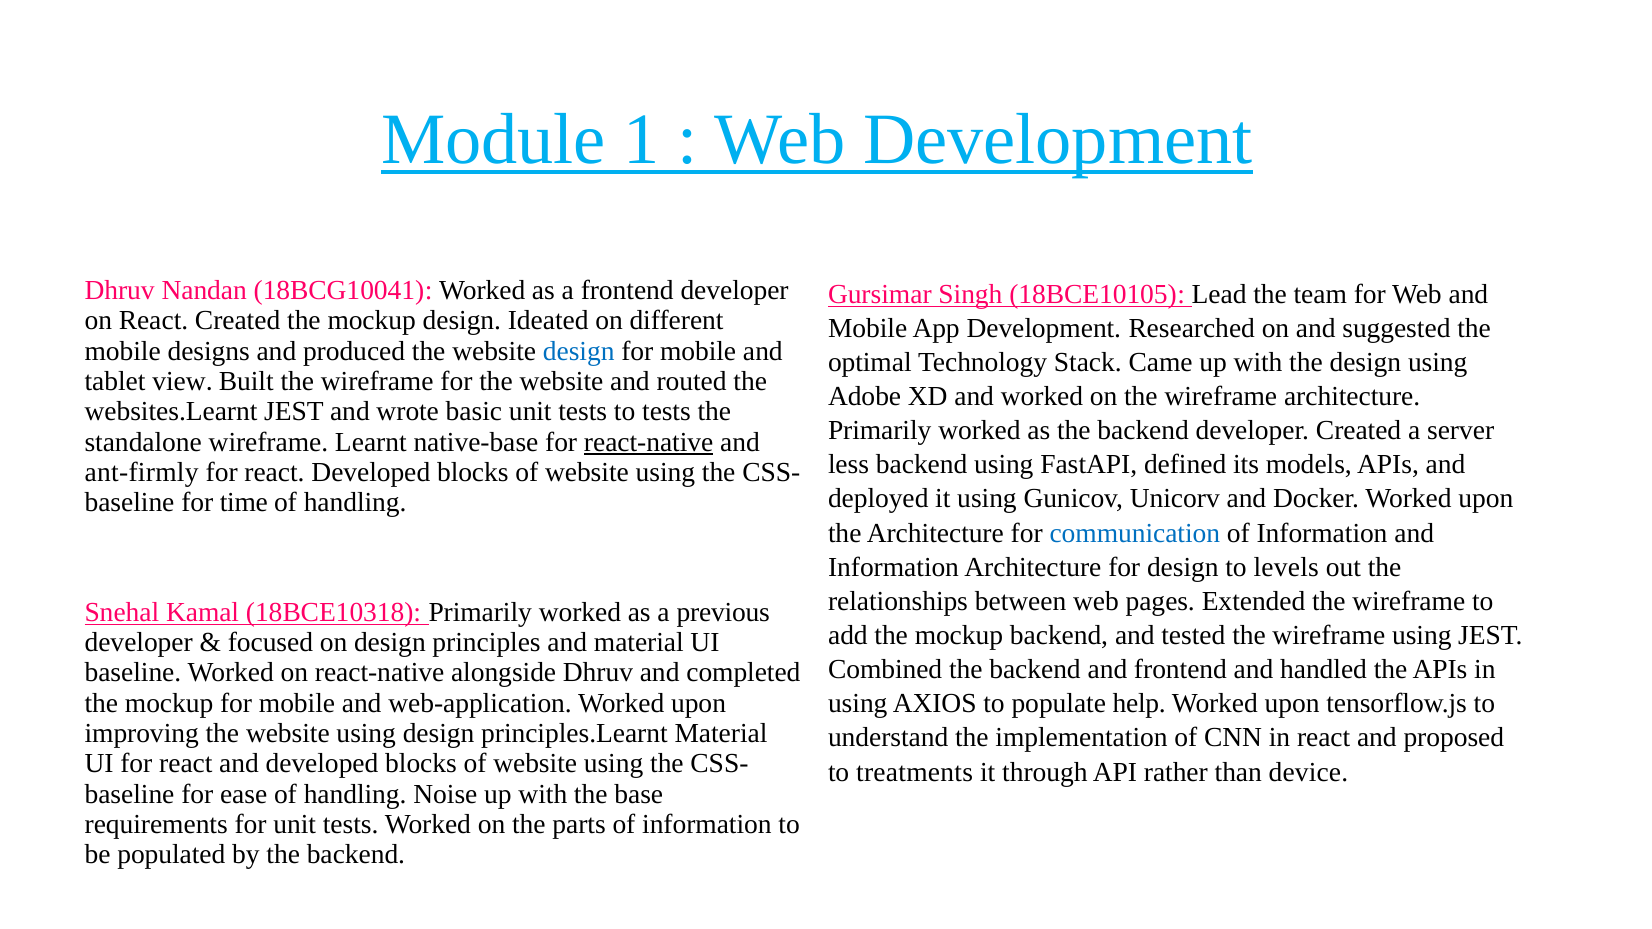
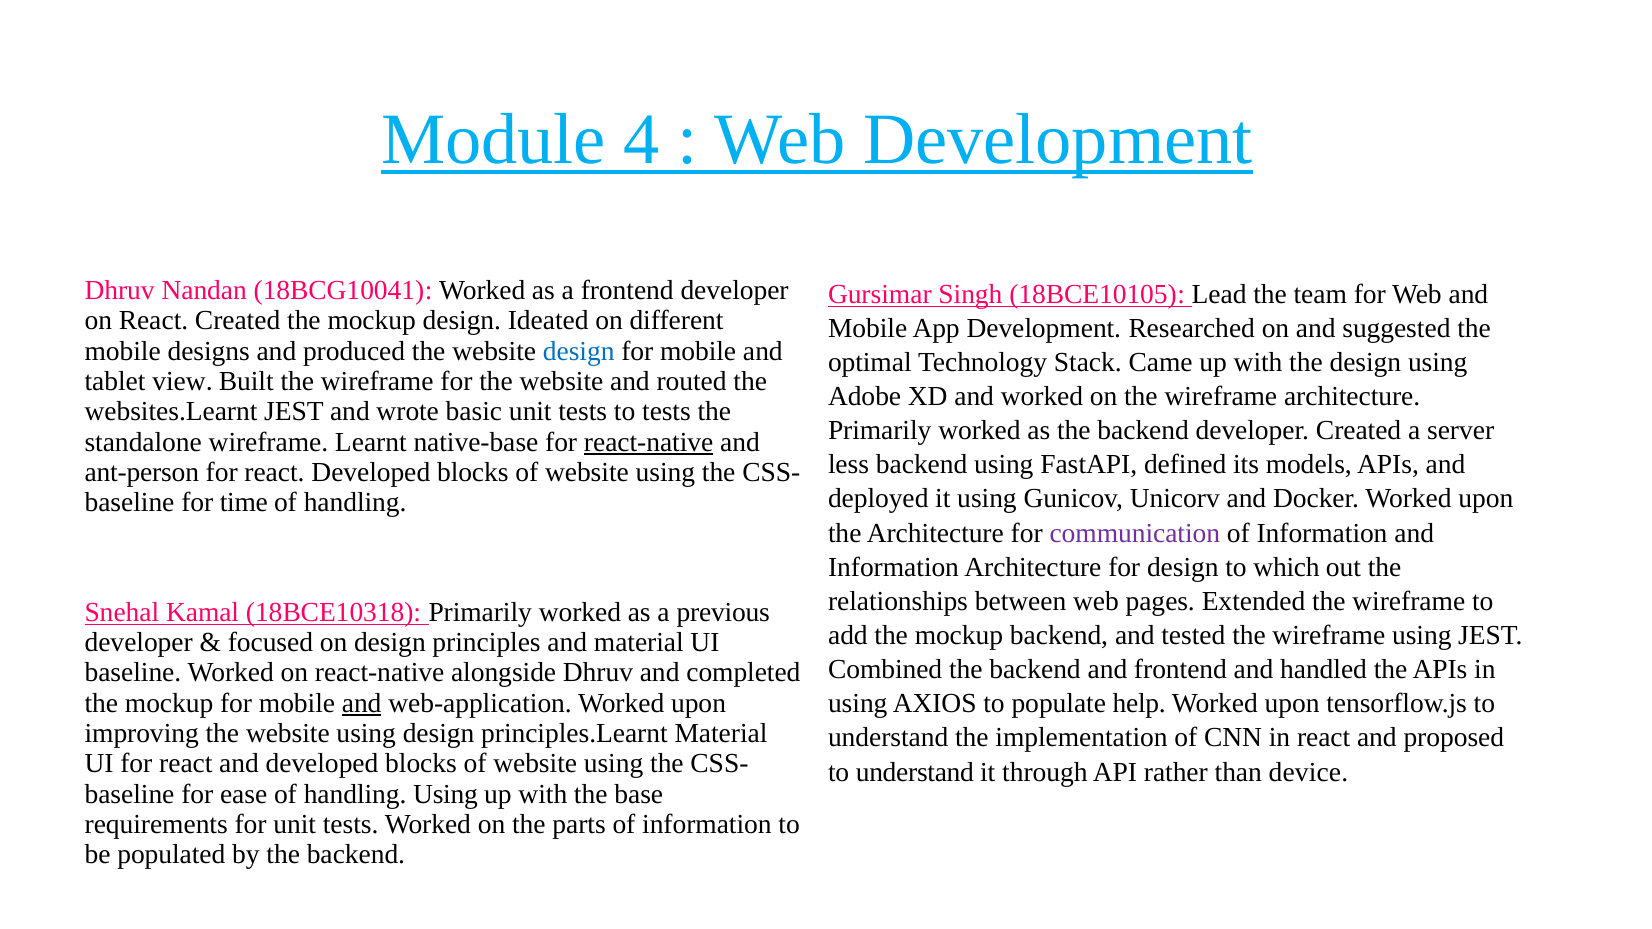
1: 1 -> 4
ant-firmly: ant-firmly -> ant-person
communication colour: blue -> purple
levels: levels -> which
and at (362, 703) underline: none -> present
treatments at (915, 772): treatments -> understand
handling Noise: Noise -> Using
